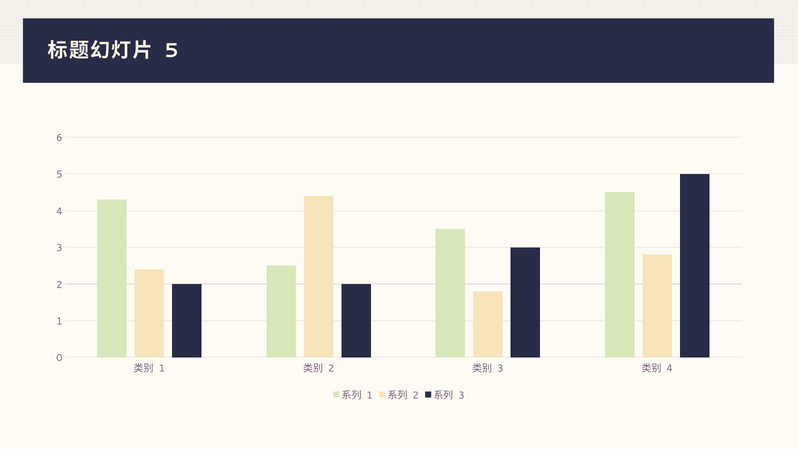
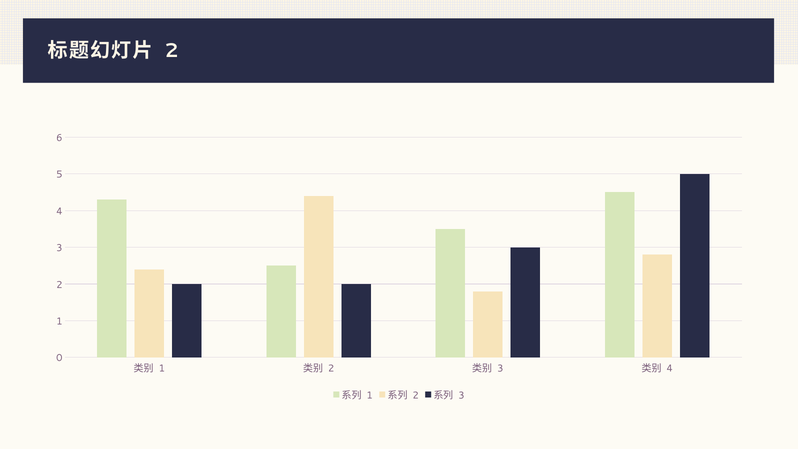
5 at (171, 51): 5 -> 2
